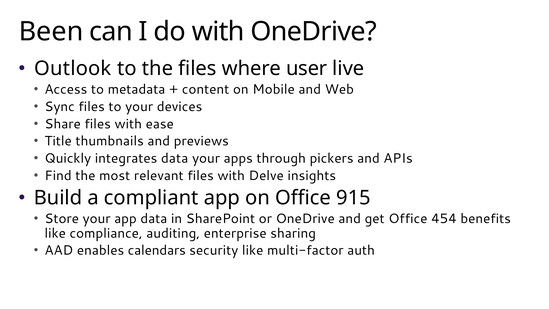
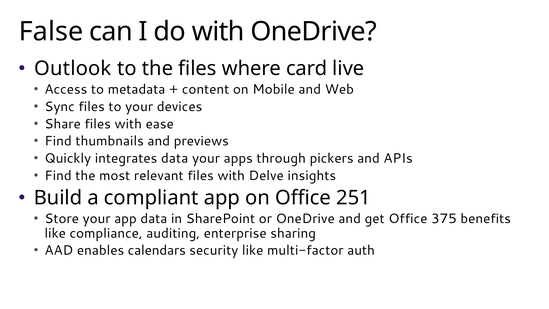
Been: Been -> False
user: user -> card
Title at (58, 141): Title -> Find
915: 915 -> 251
454: 454 -> 375
